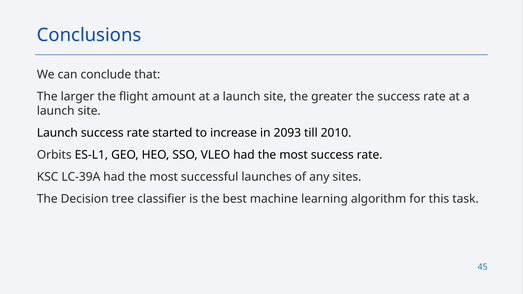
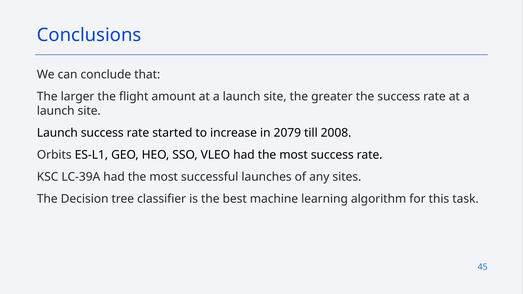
2093: 2093 -> 2079
2010: 2010 -> 2008
